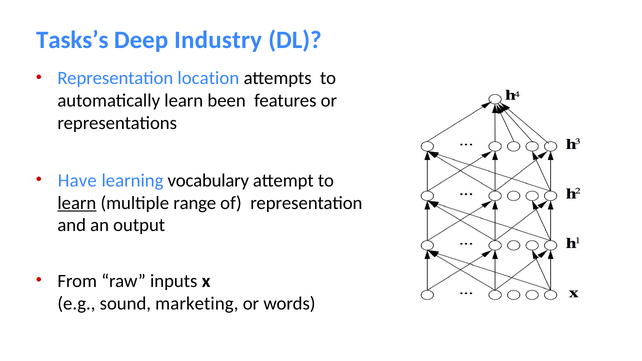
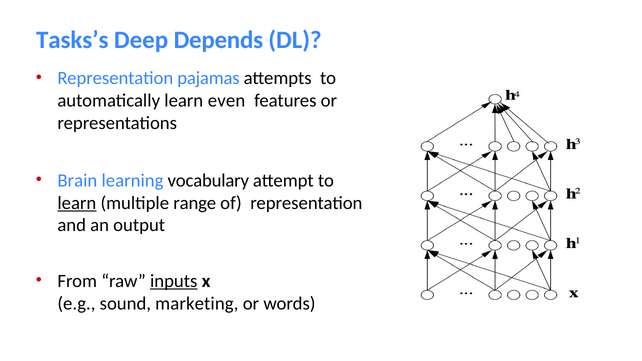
Industry: Industry -> Depends
location: location -> pajamas
been: been -> even
Have: Have -> Brain
inputs underline: none -> present
